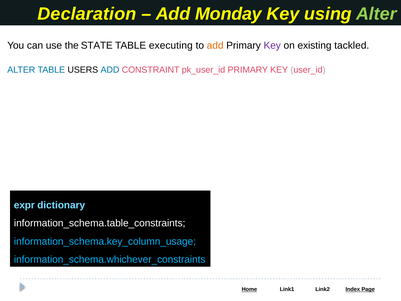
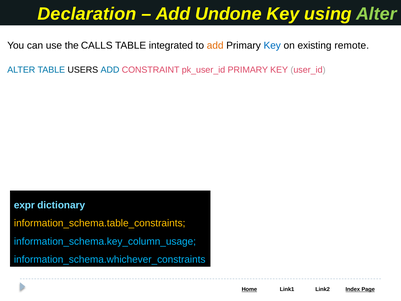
Monday: Monday -> Undone
STATE: STATE -> CALLS
executing: executing -> integrated
Key at (272, 45) colour: purple -> blue
tackled: tackled -> remote
information_schema.table_constraints colour: white -> yellow
